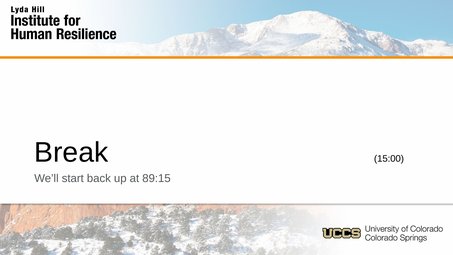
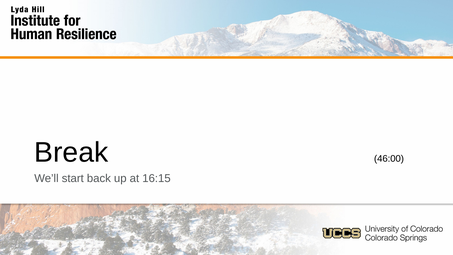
15:00: 15:00 -> 46:00
89:15: 89:15 -> 16:15
